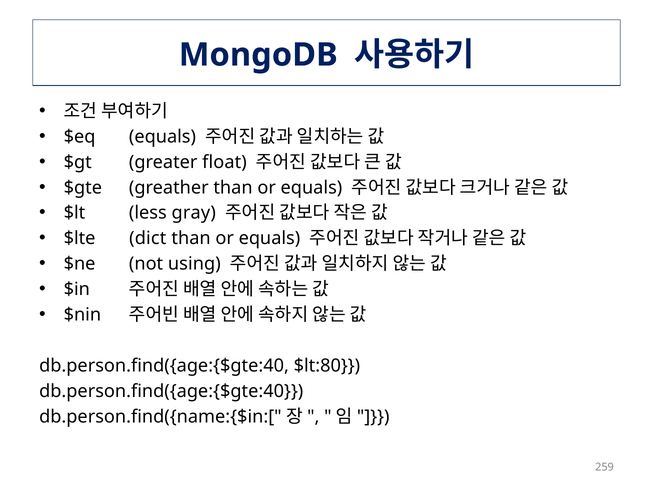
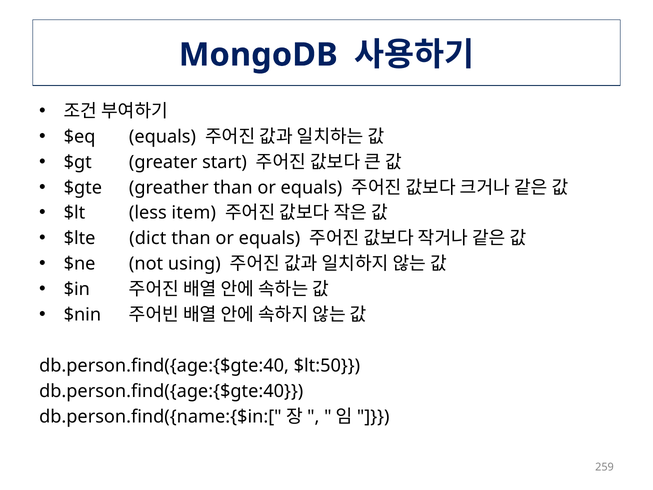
float: float -> start
gray: gray -> item
$lt:80: $lt:80 -> $lt:50
